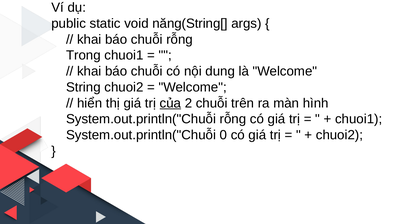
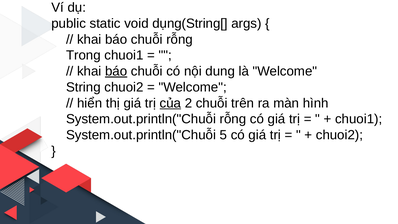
năng(String[: năng(String[ -> dụng(String[
báo at (116, 71) underline: none -> present
0: 0 -> 5
